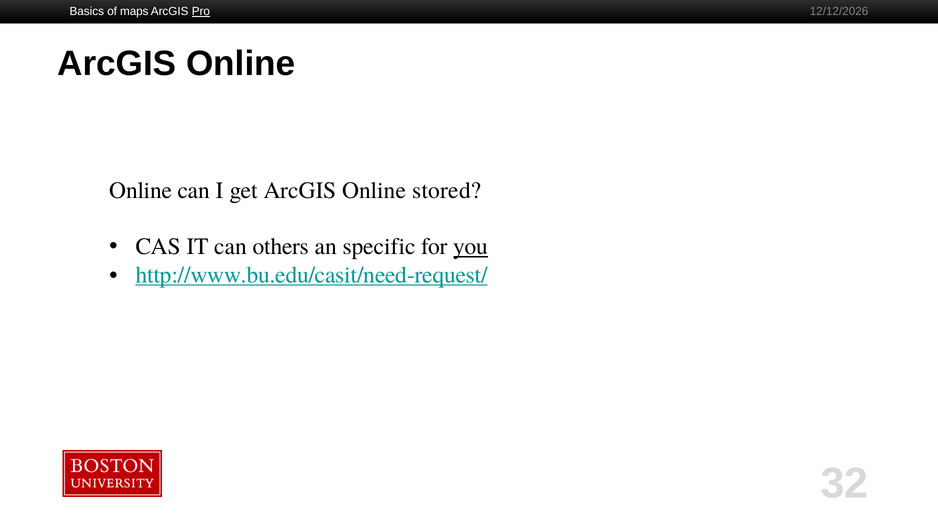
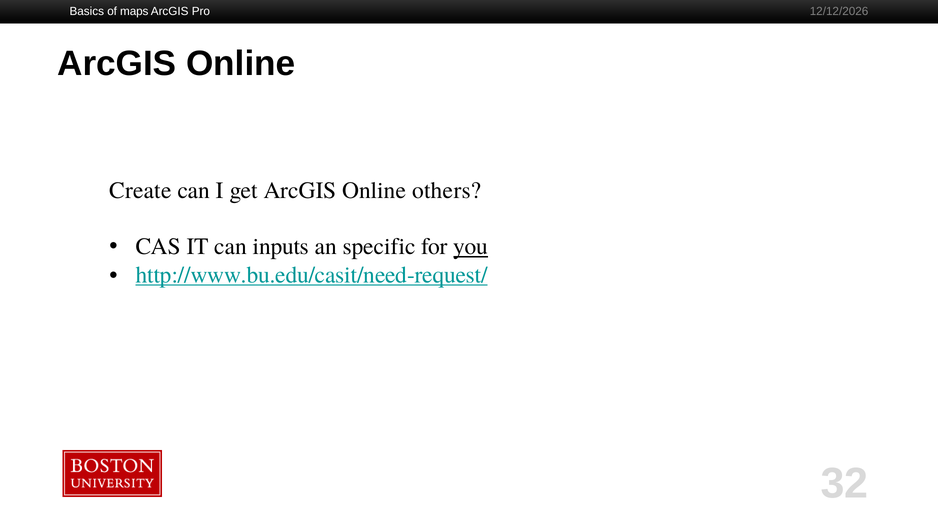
Pro underline: present -> none
Online at (141, 190): Online -> Create
stored: stored -> others
others: others -> inputs
